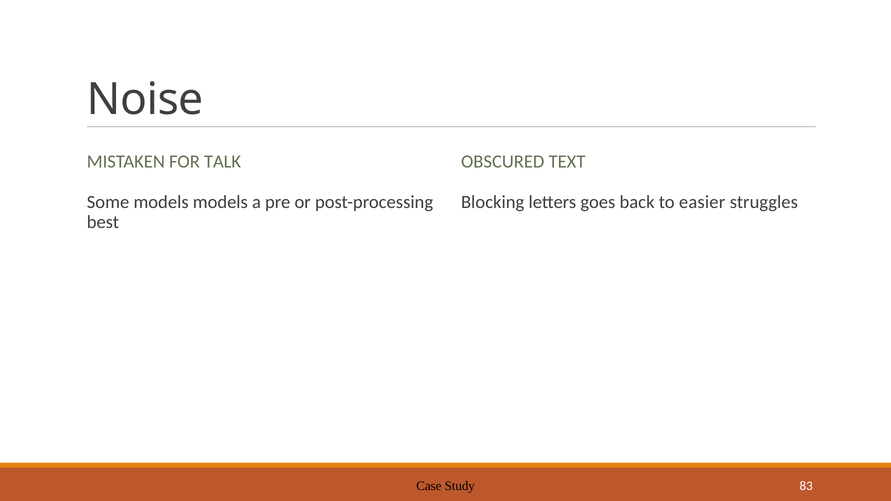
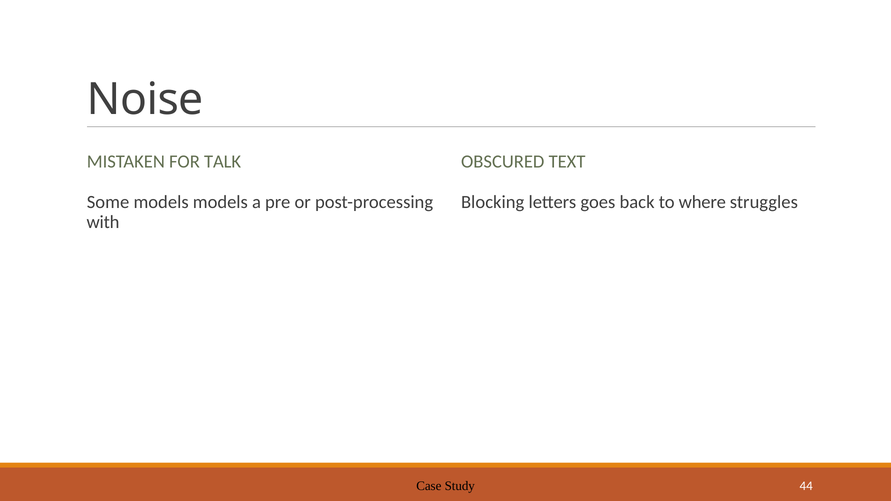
easier: easier -> where
best: best -> with
83: 83 -> 44
